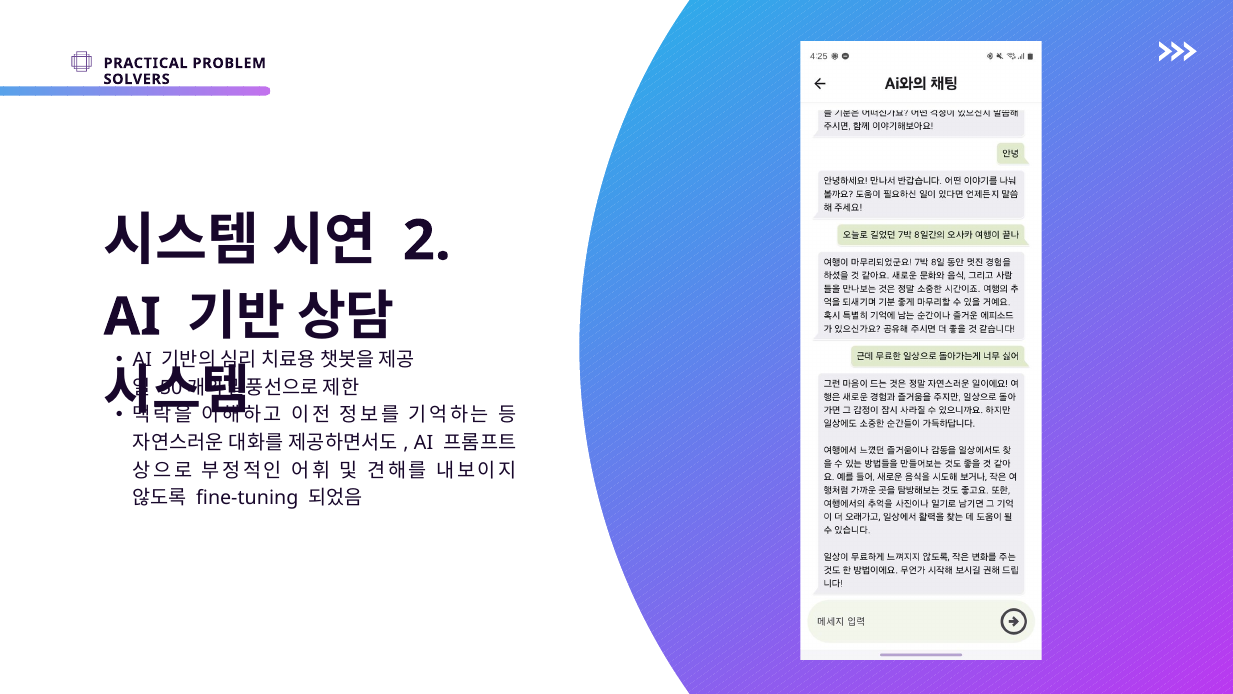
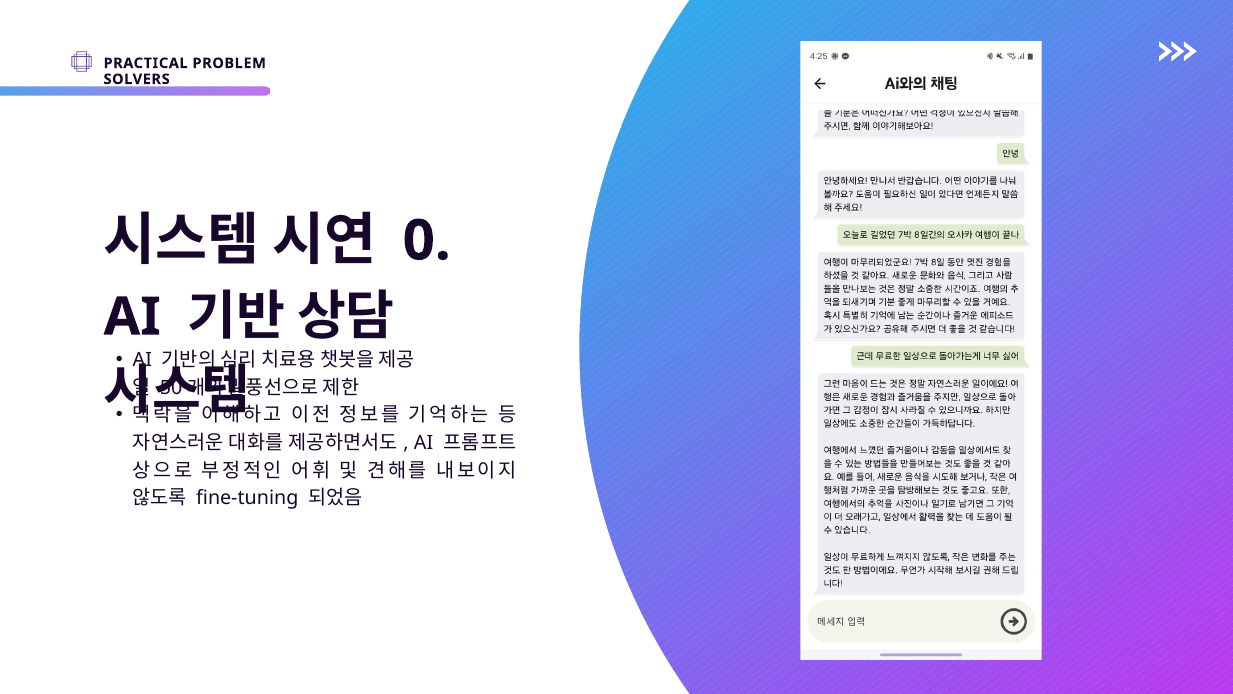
2: 2 -> 0
